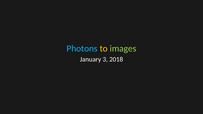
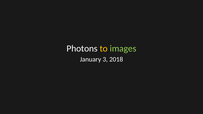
Photons colour: light blue -> white
